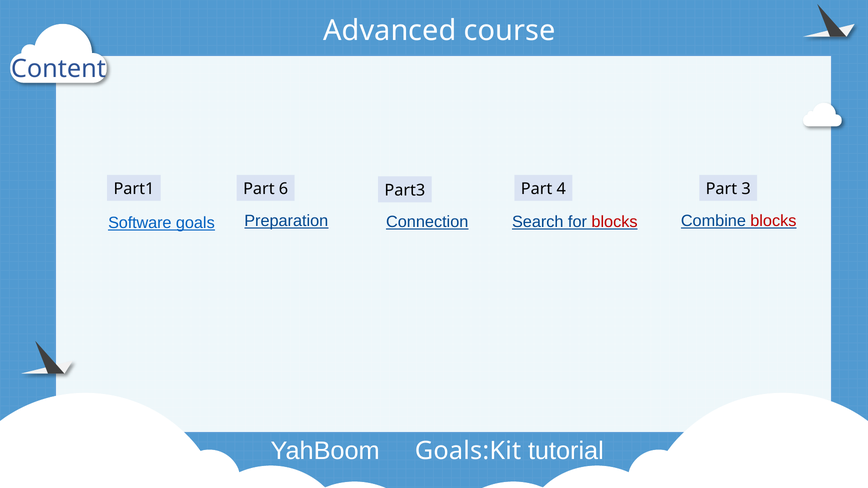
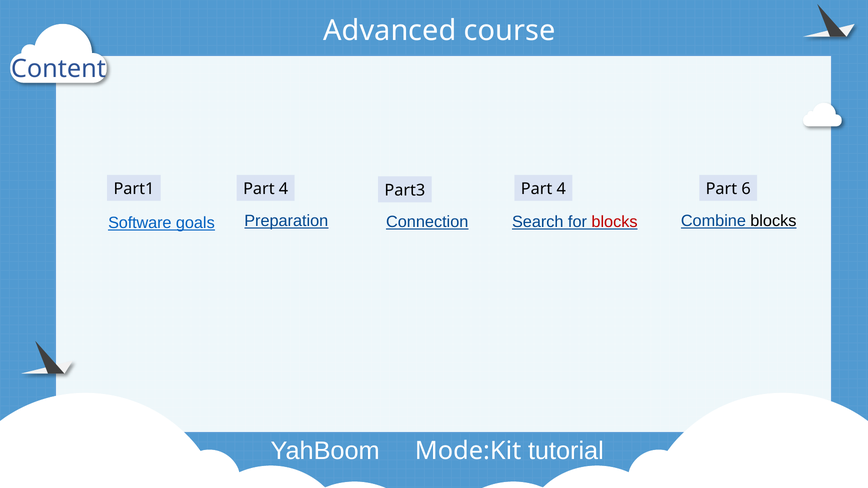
6 at (284, 189): 6 -> 4
3: 3 -> 6
blocks at (773, 221) colour: red -> black
Goals:Kit: Goals:Kit -> Mode:Kit
